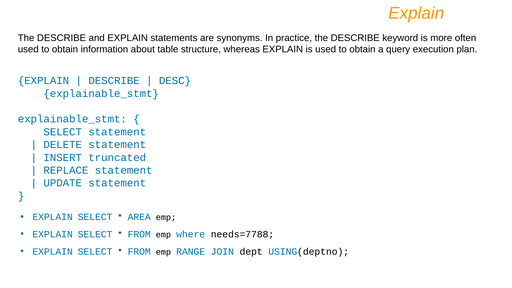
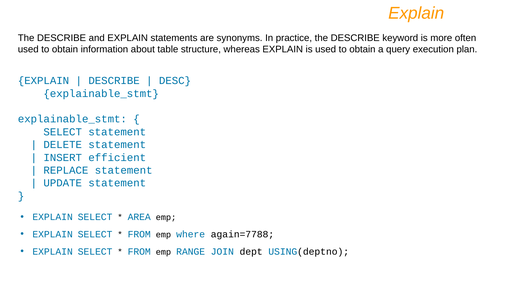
truncated: truncated -> efficient
needs=7788: needs=7788 -> again=7788
